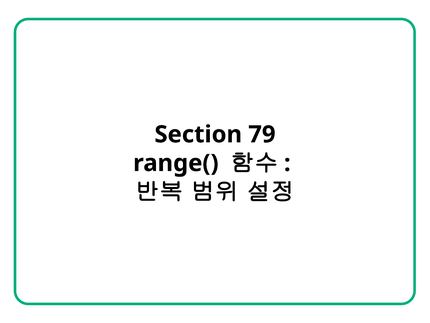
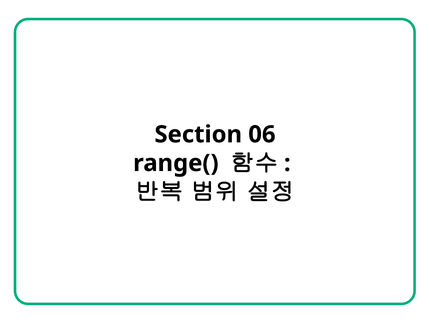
79: 79 -> 06
